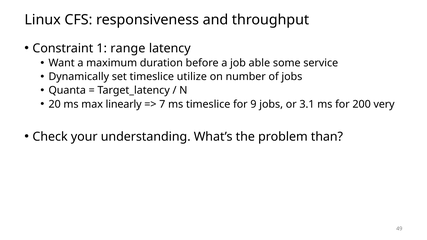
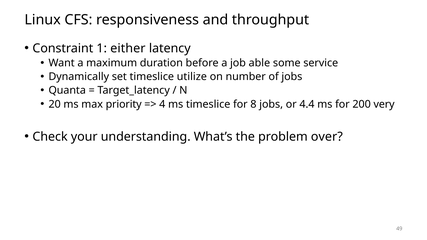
range: range -> either
linearly: linearly -> priority
7: 7 -> 4
9: 9 -> 8
3.1: 3.1 -> 4.4
than: than -> over
